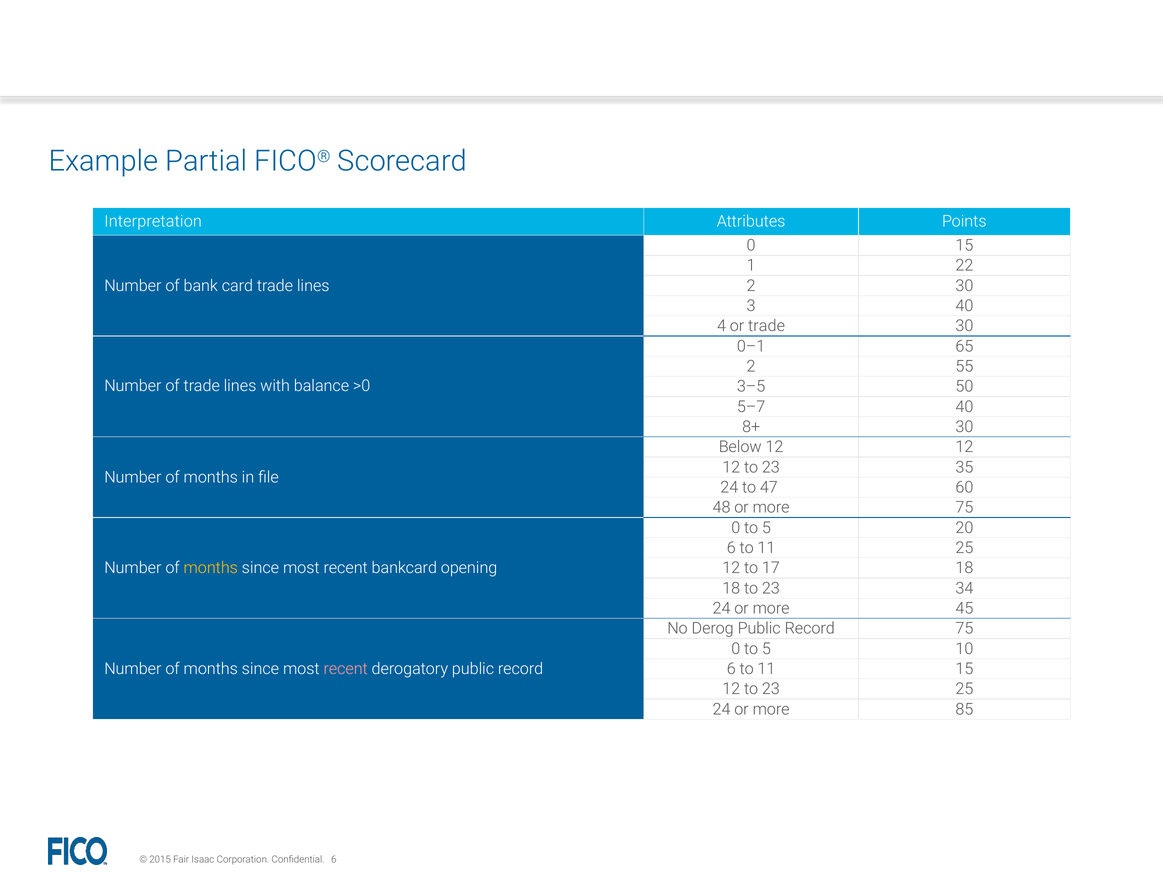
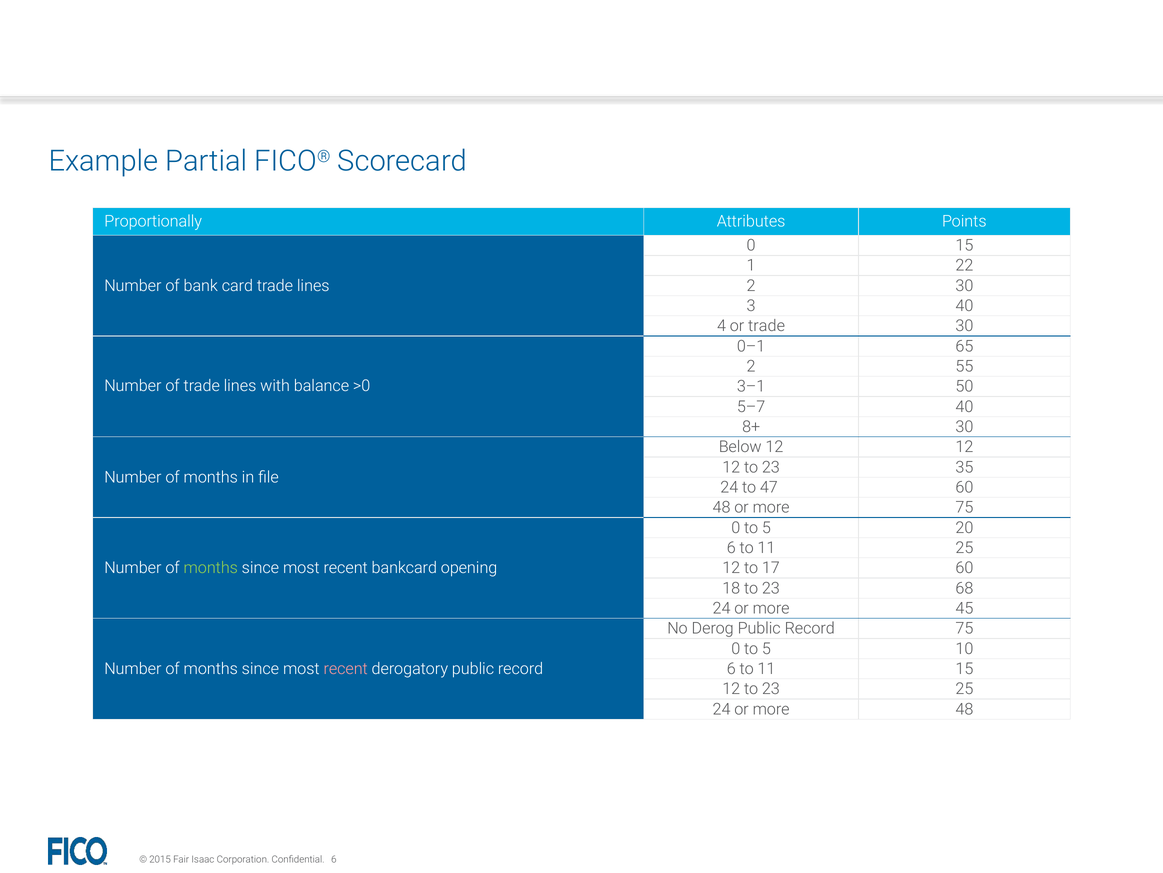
Interpretation: Interpretation -> Proportionally
3–5: 3–5 -> 3–1
months at (211, 568) colour: yellow -> light green
17 18: 18 -> 60
34: 34 -> 68
more 85: 85 -> 48
